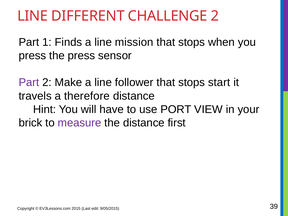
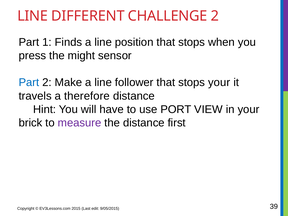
mission: mission -> position
the press: press -> might
Part at (29, 82) colour: purple -> blue
stops start: start -> your
